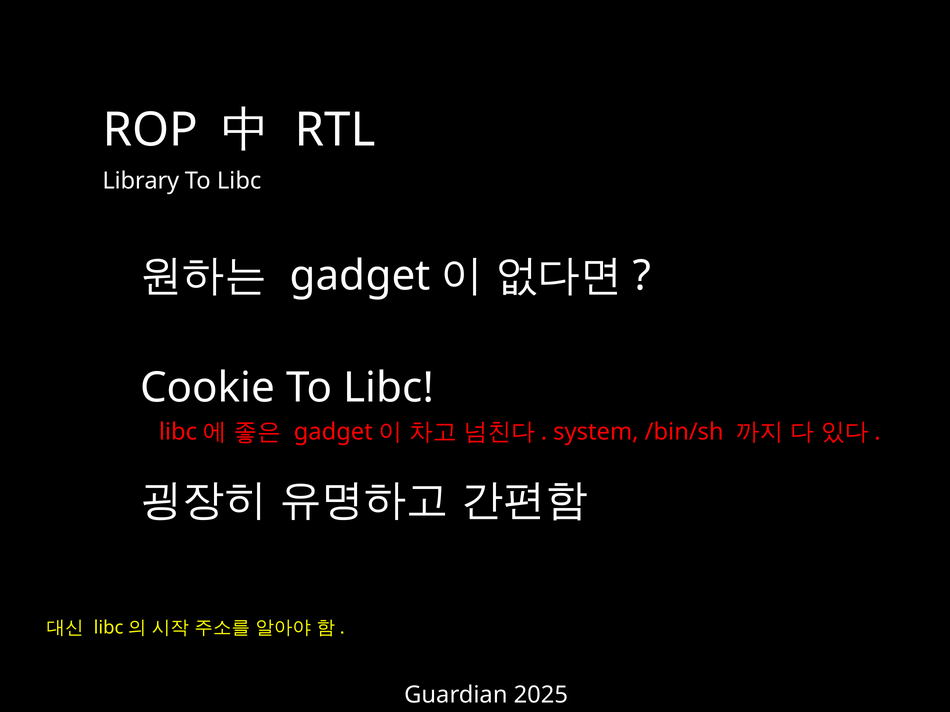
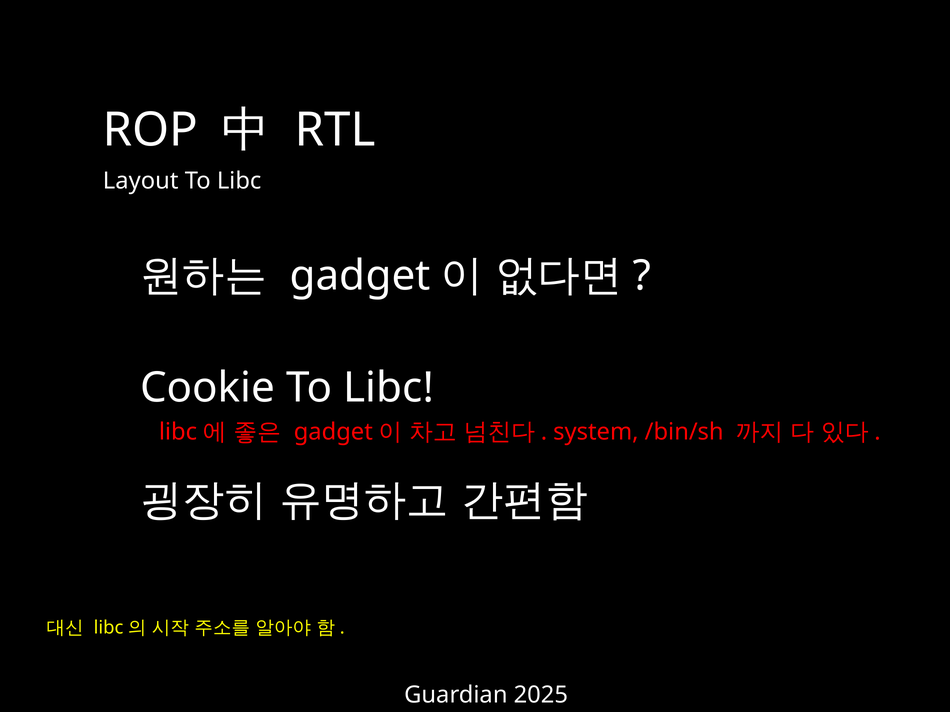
Library: Library -> Layout
